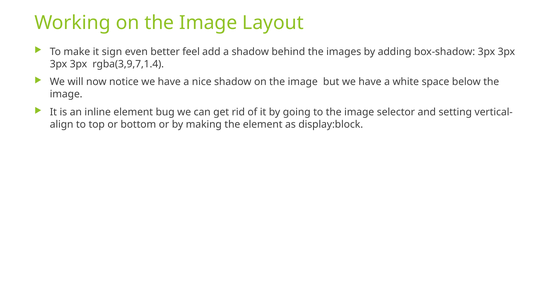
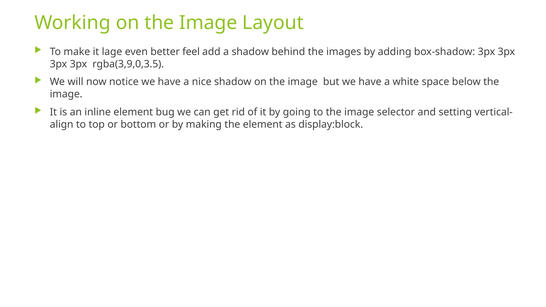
sign: sign -> lage
rgba(3,9,7,1.4: rgba(3,9,7,1.4 -> rgba(3,9,0,3.5
